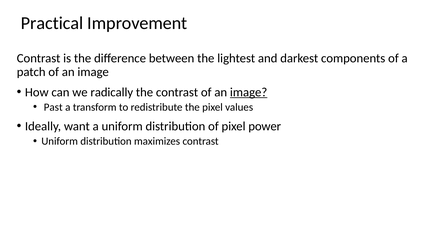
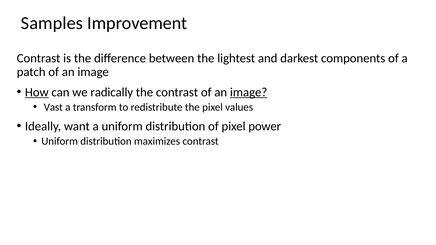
Practical: Practical -> Samples
How underline: none -> present
Past: Past -> Vast
